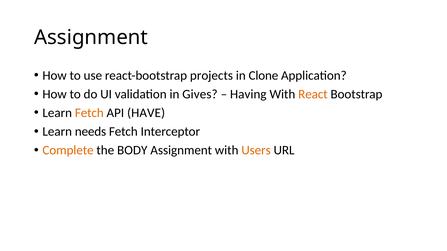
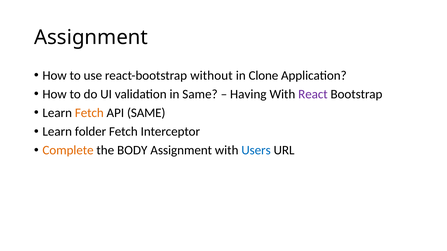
projects: projects -> without
in Gives: Gives -> Same
React colour: orange -> purple
API HAVE: HAVE -> SAME
needs: needs -> folder
Users colour: orange -> blue
